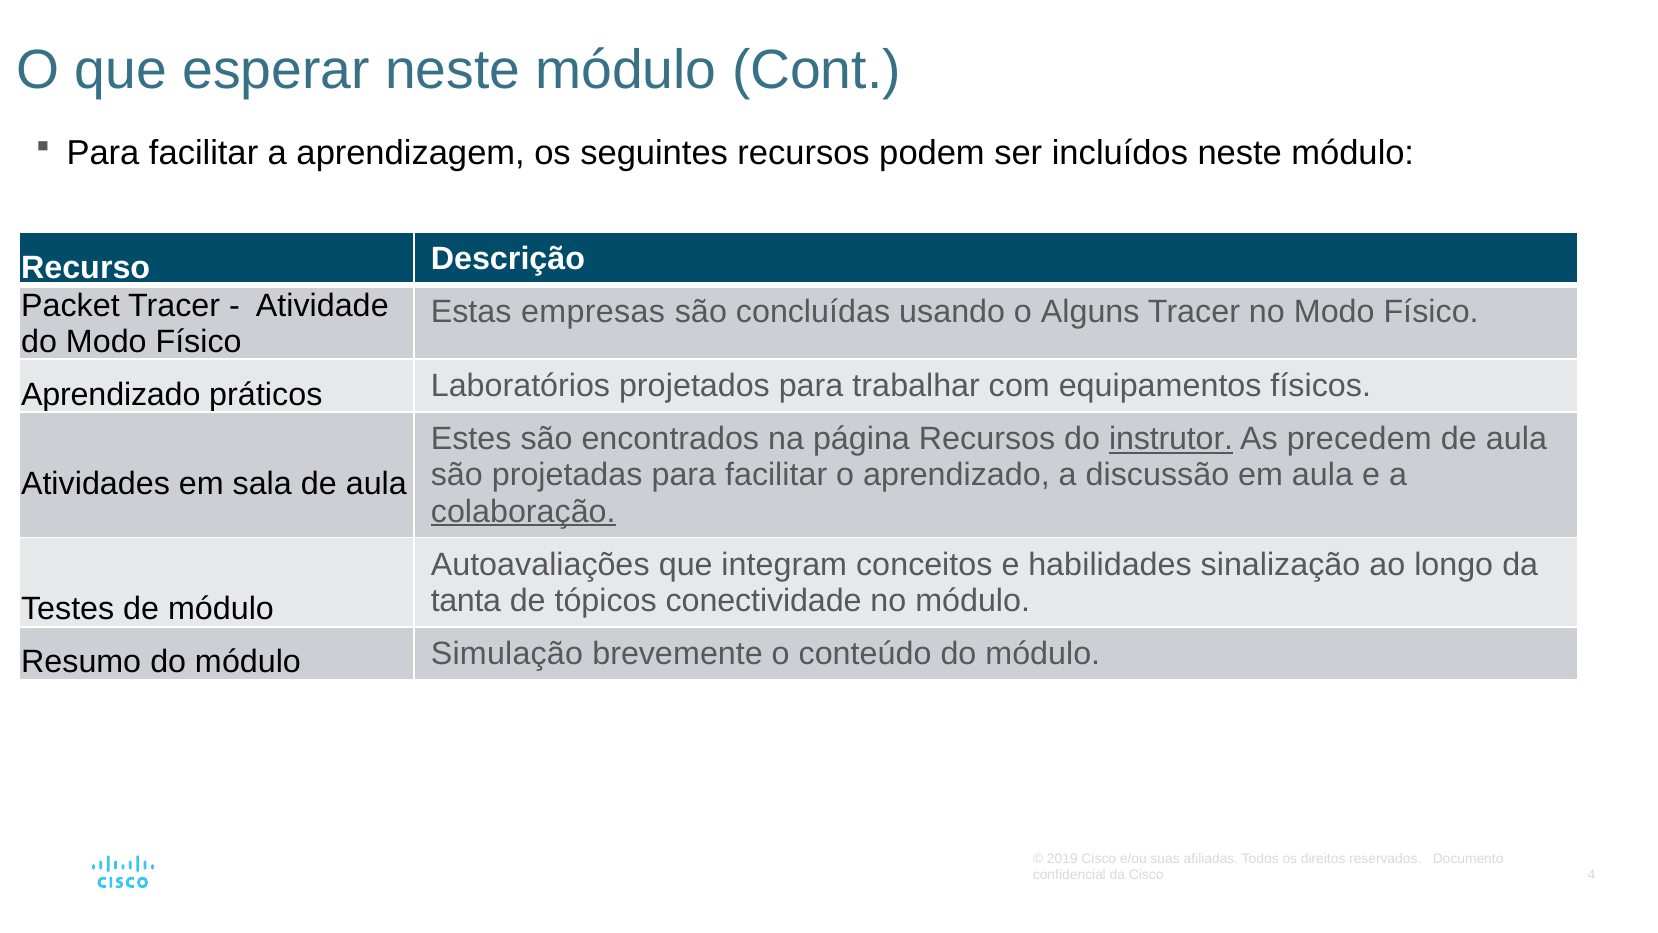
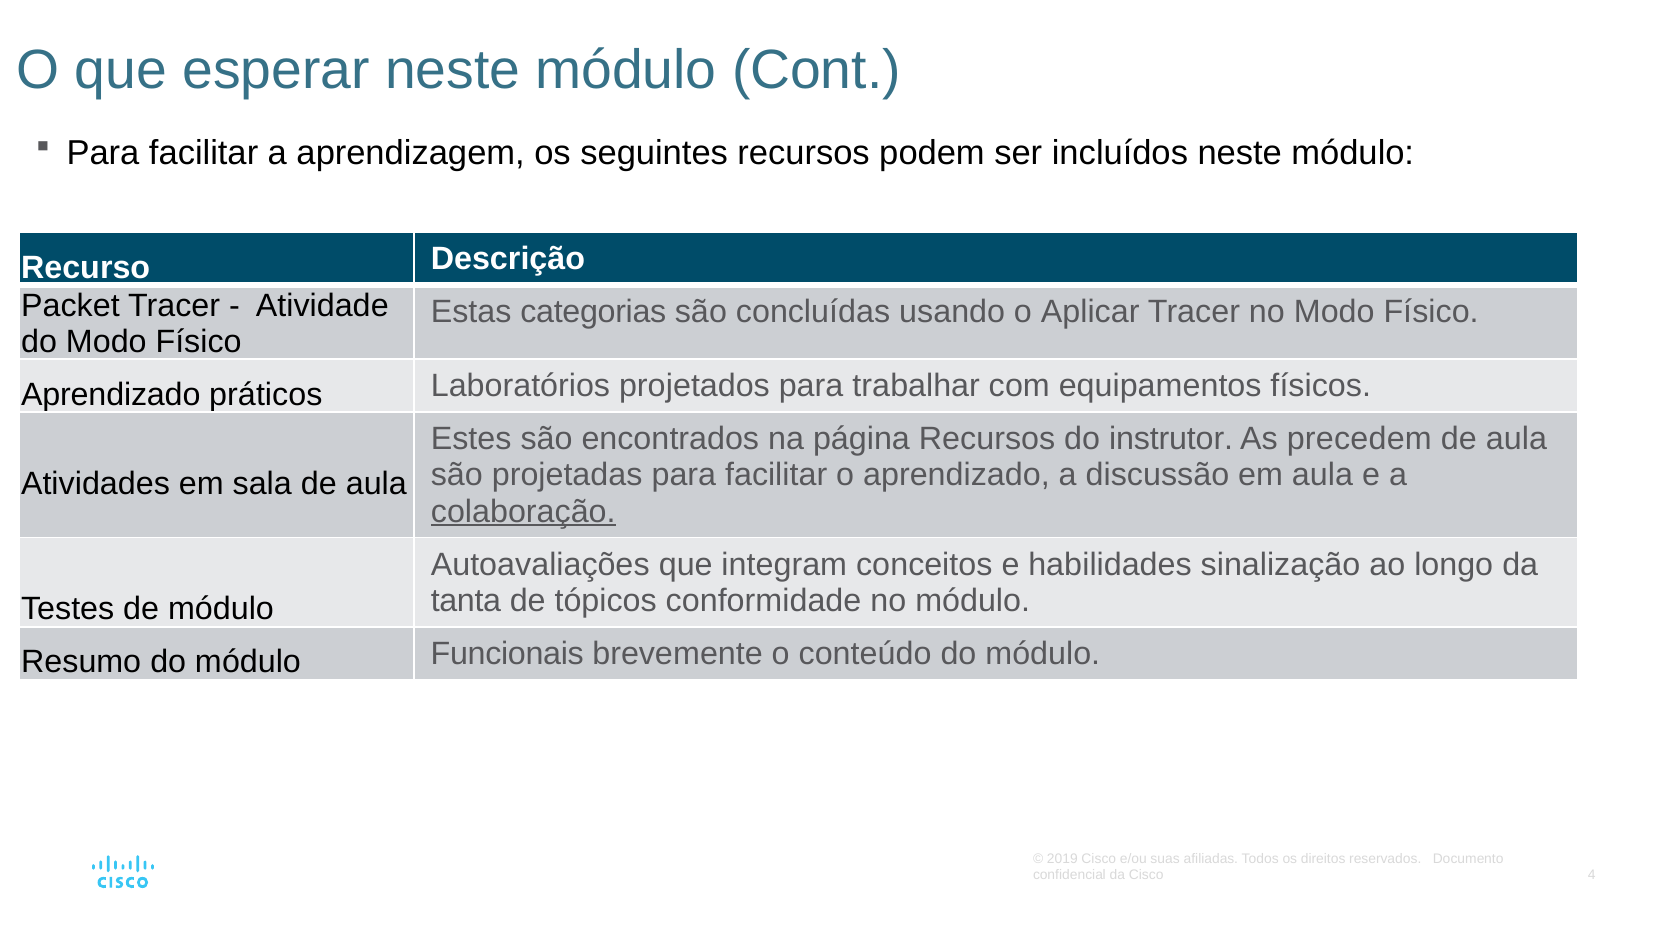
empresas: empresas -> categorias
Alguns: Alguns -> Aplicar
instrutor underline: present -> none
conectividade: conectividade -> conformidade
Simulação: Simulação -> Funcionais
